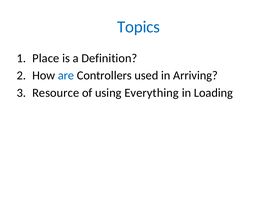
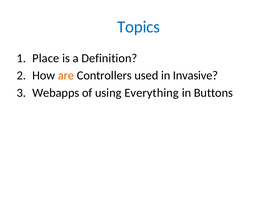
are colour: blue -> orange
Arriving: Arriving -> Invasive
Resource: Resource -> Webapps
Loading: Loading -> Buttons
